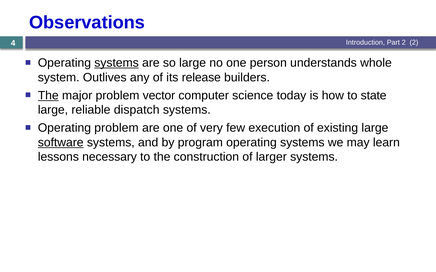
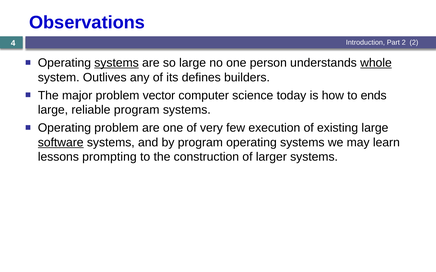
whole underline: none -> present
release: release -> defines
The at (48, 96) underline: present -> none
state: state -> ends
reliable dispatch: dispatch -> program
necessary: necessary -> prompting
